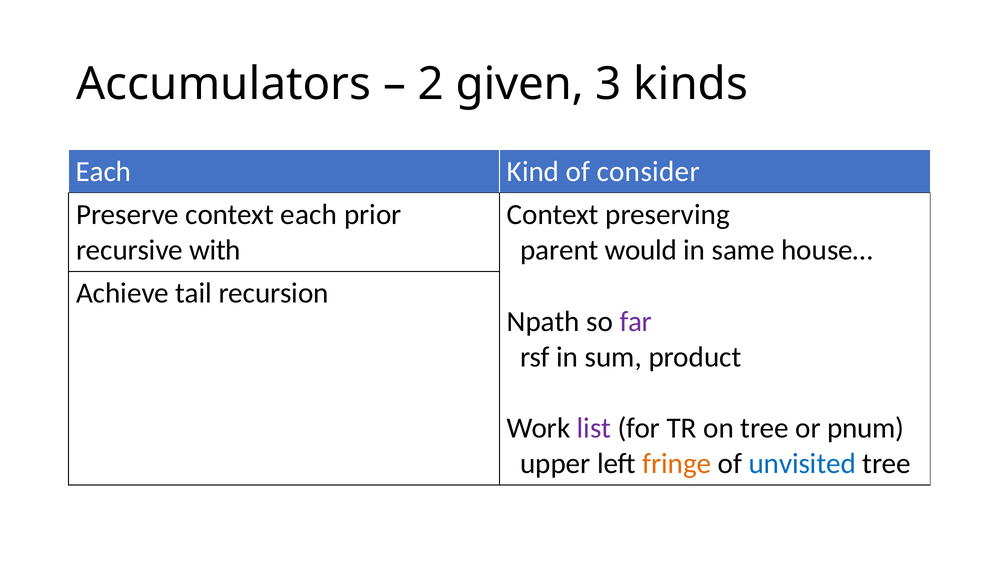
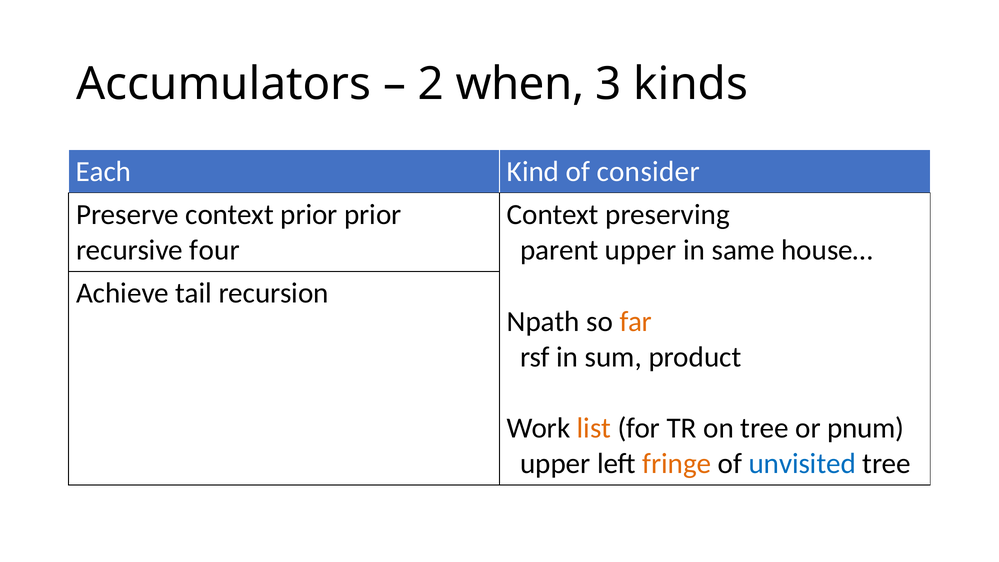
given: given -> when
context each: each -> prior
with: with -> four
parent would: would -> upper
far colour: purple -> orange
list colour: purple -> orange
